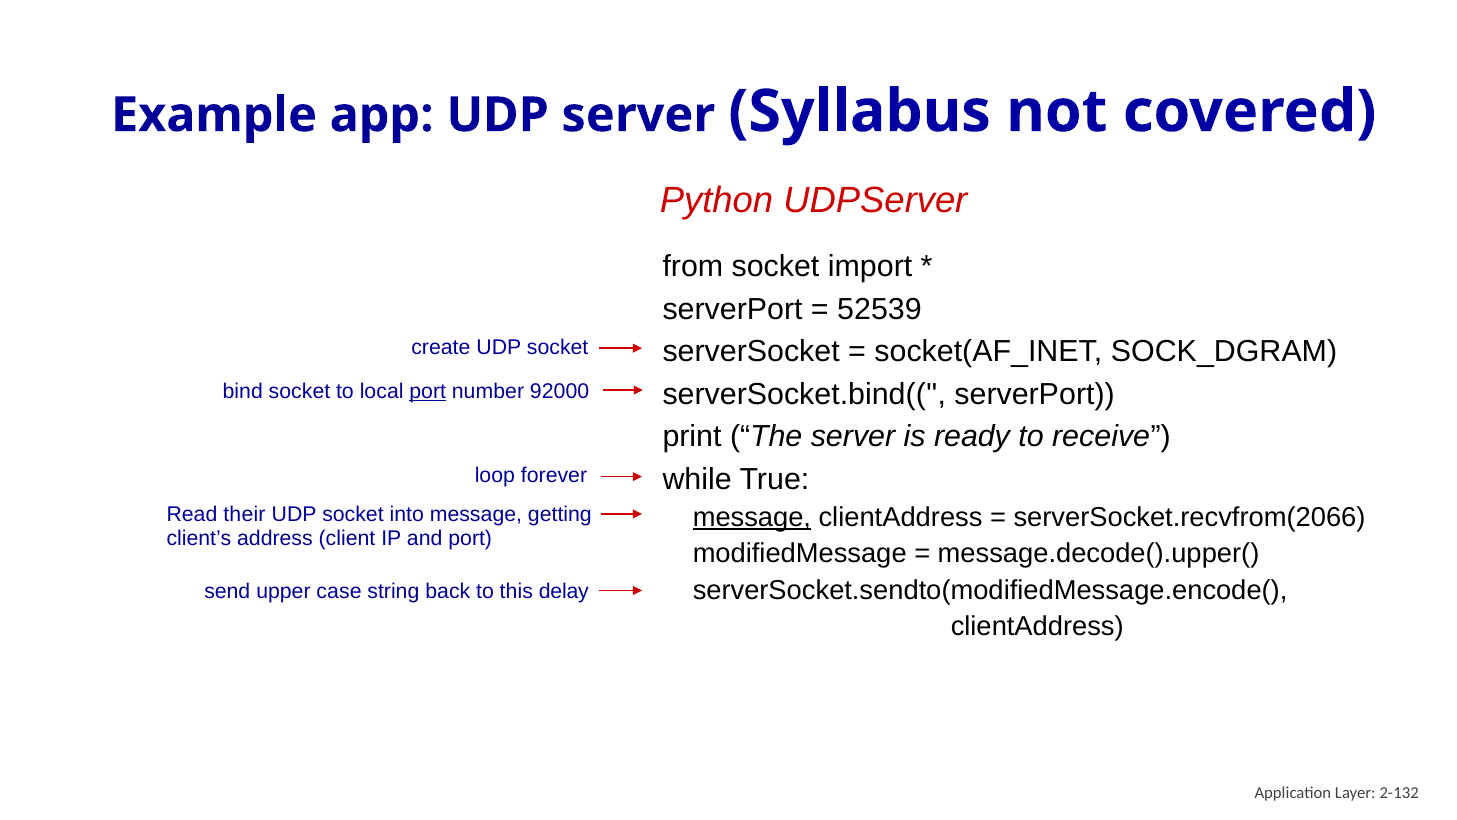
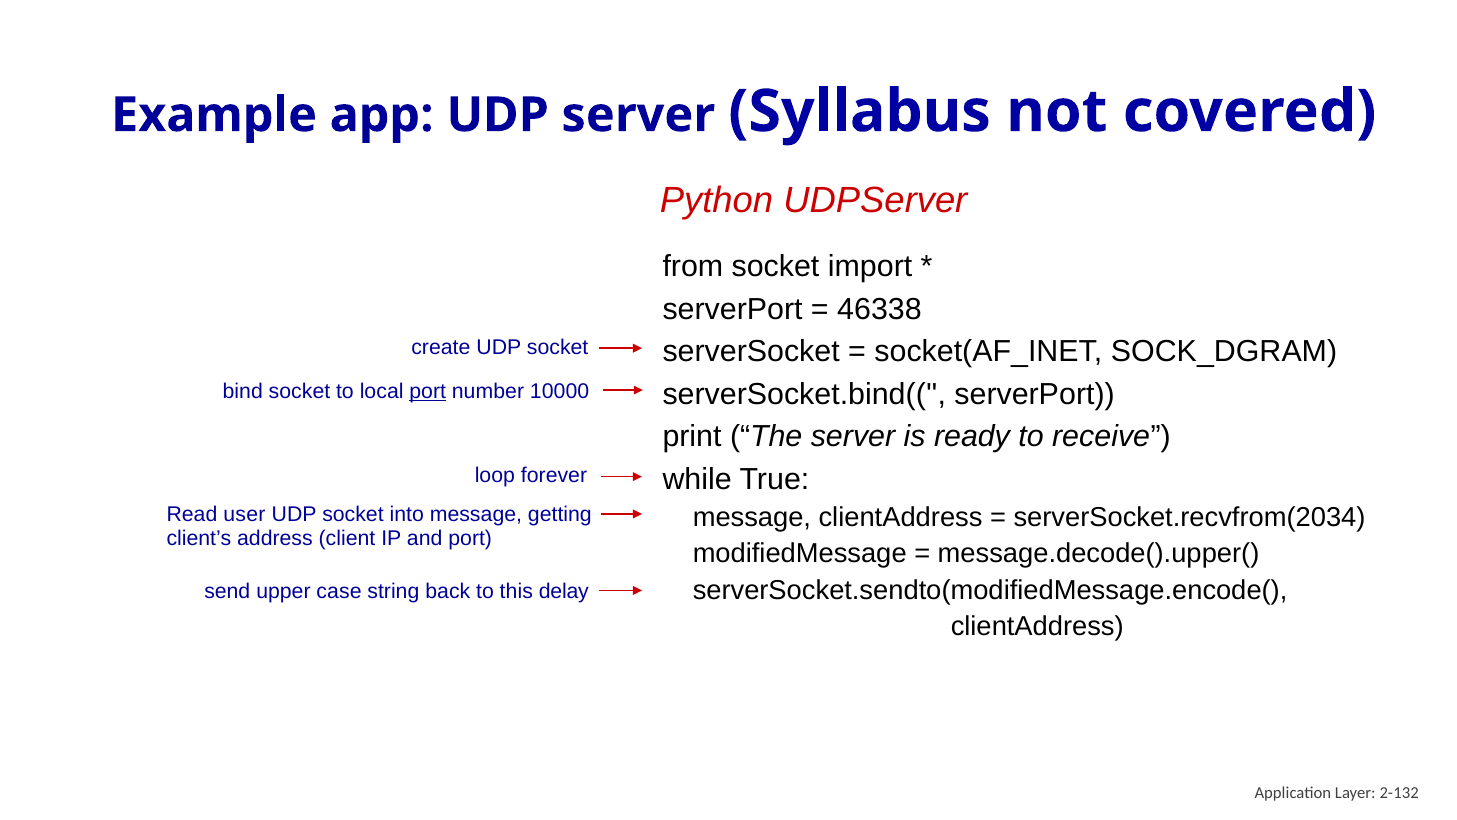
52539: 52539 -> 46338
92000: 92000 -> 10000
their: their -> user
message at (752, 517) underline: present -> none
serverSocket.recvfrom(2066: serverSocket.recvfrom(2066 -> serverSocket.recvfrom(2034
